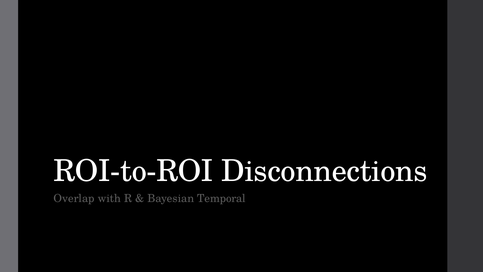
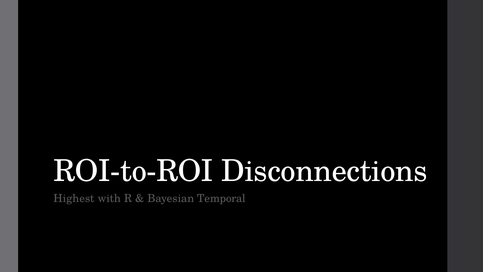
Overlap: Overlap -> Highest
